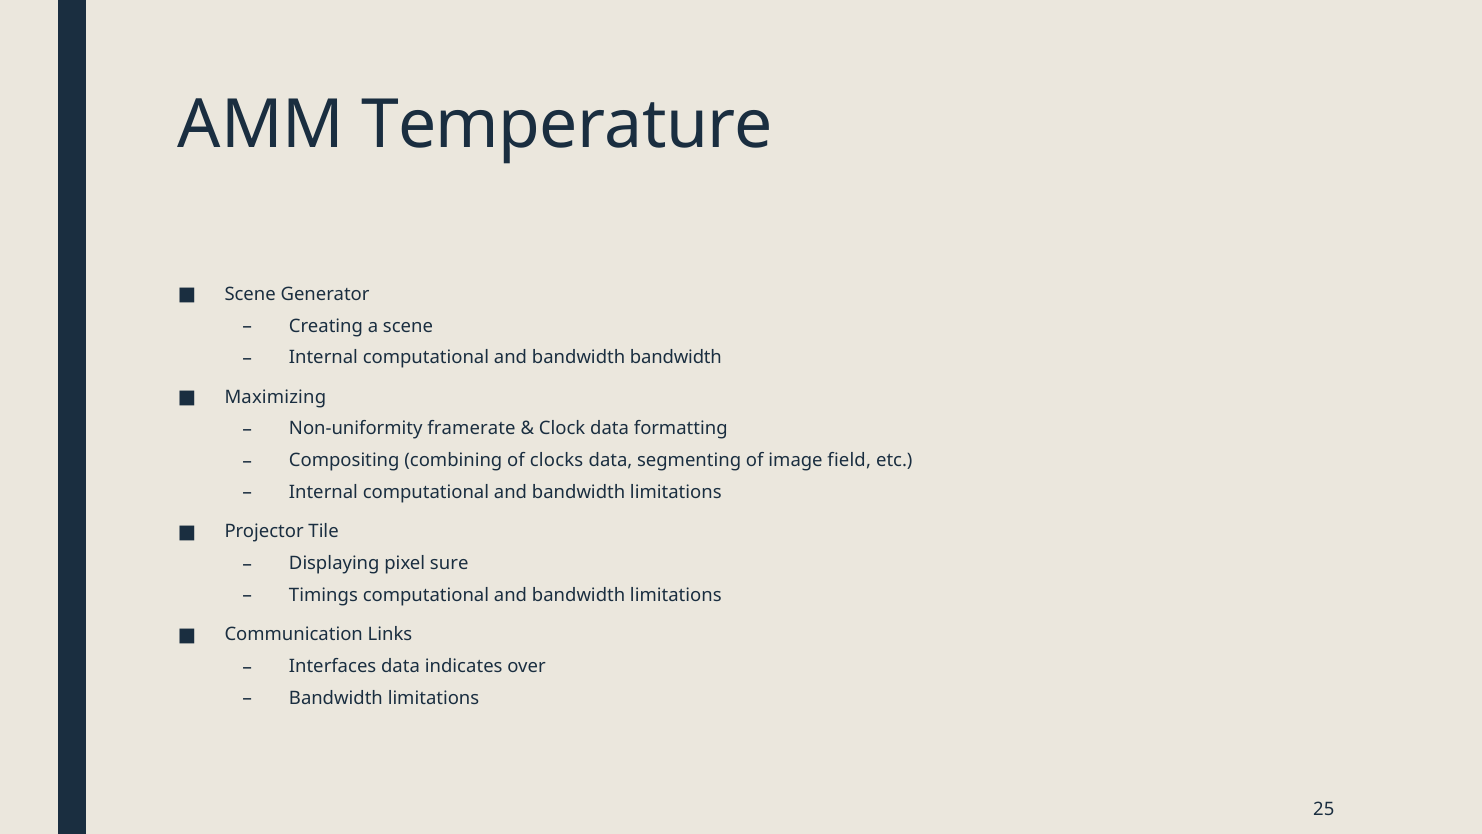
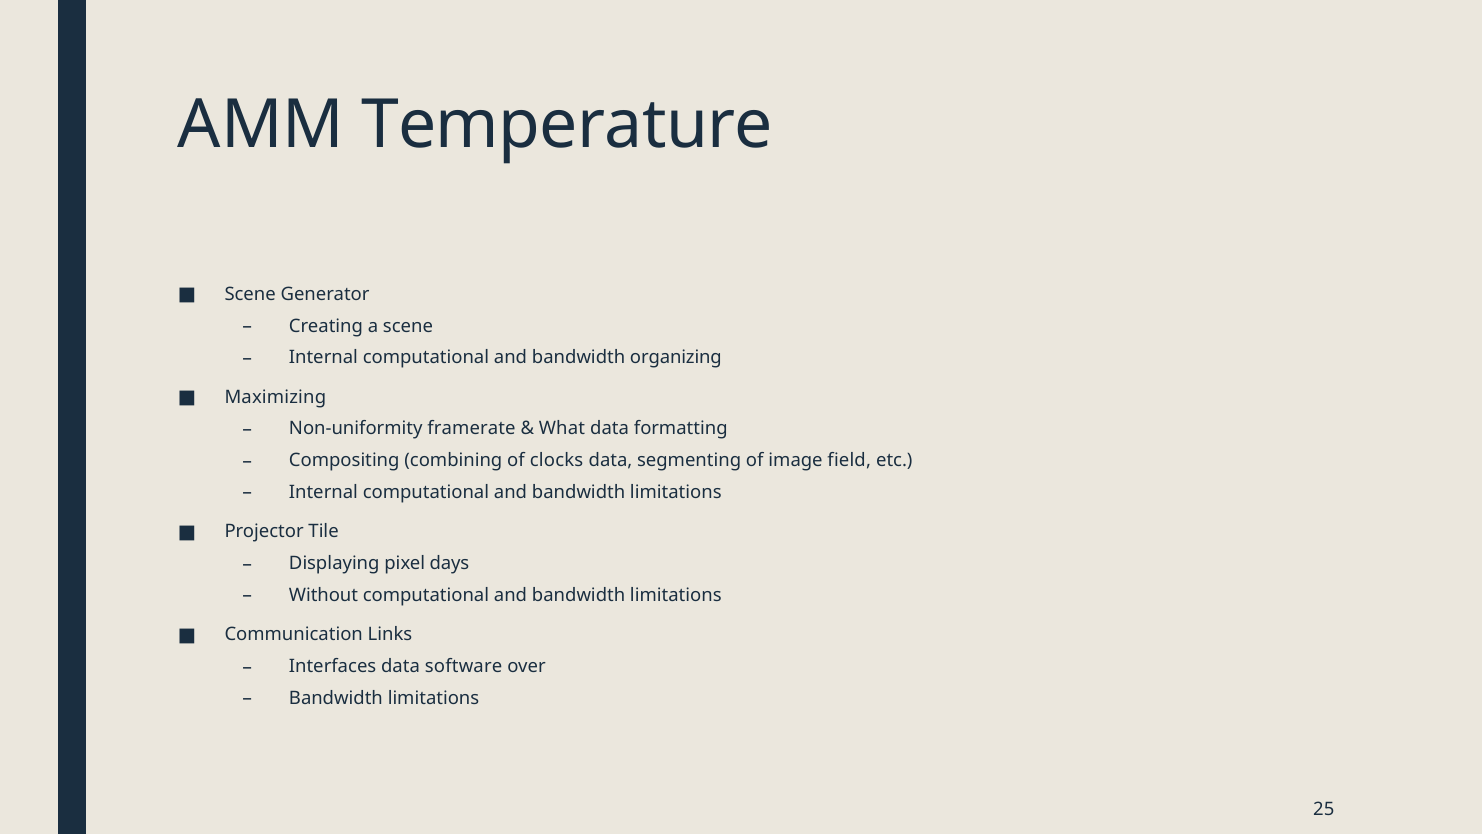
bandwidth bandwidth: bandwidth -> organizing
Clock: Clock -> What
sure: sure -> days
Timings: Timings -> Without
indicates: indicates -> software
